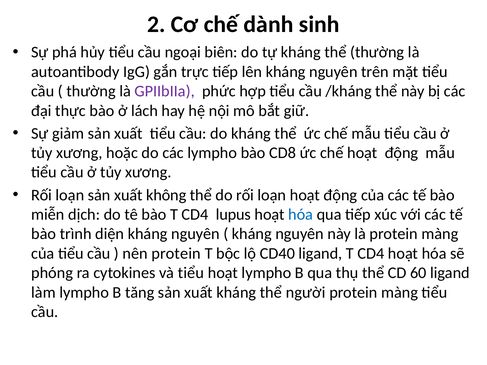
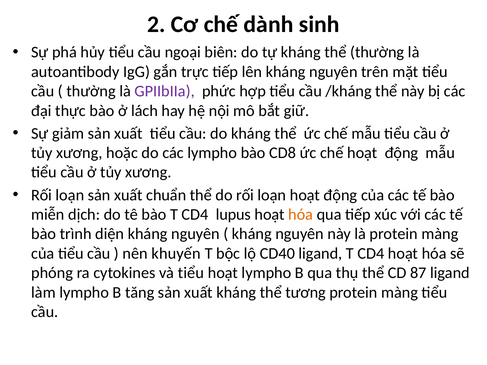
không: không -> chuẩn
hóa at (301, 215) colour: blue -> orange
nên protein: protein -> khuyến
60: 60 -> 87
người: người -> tương
